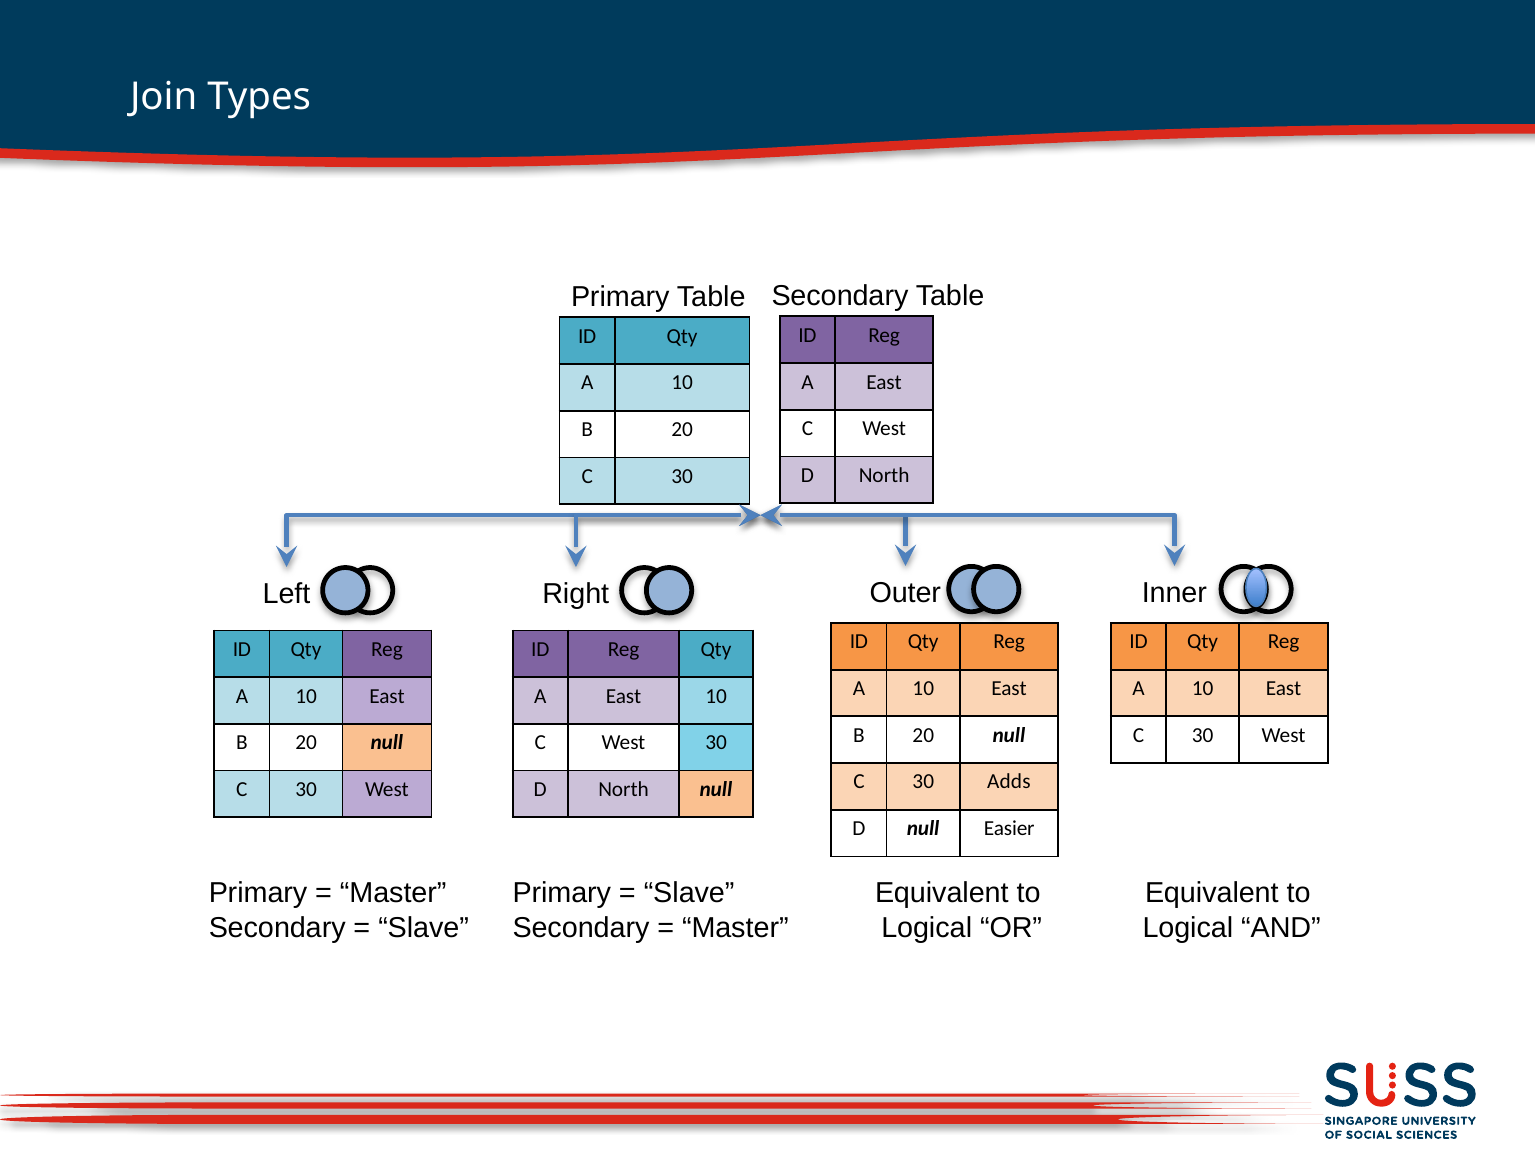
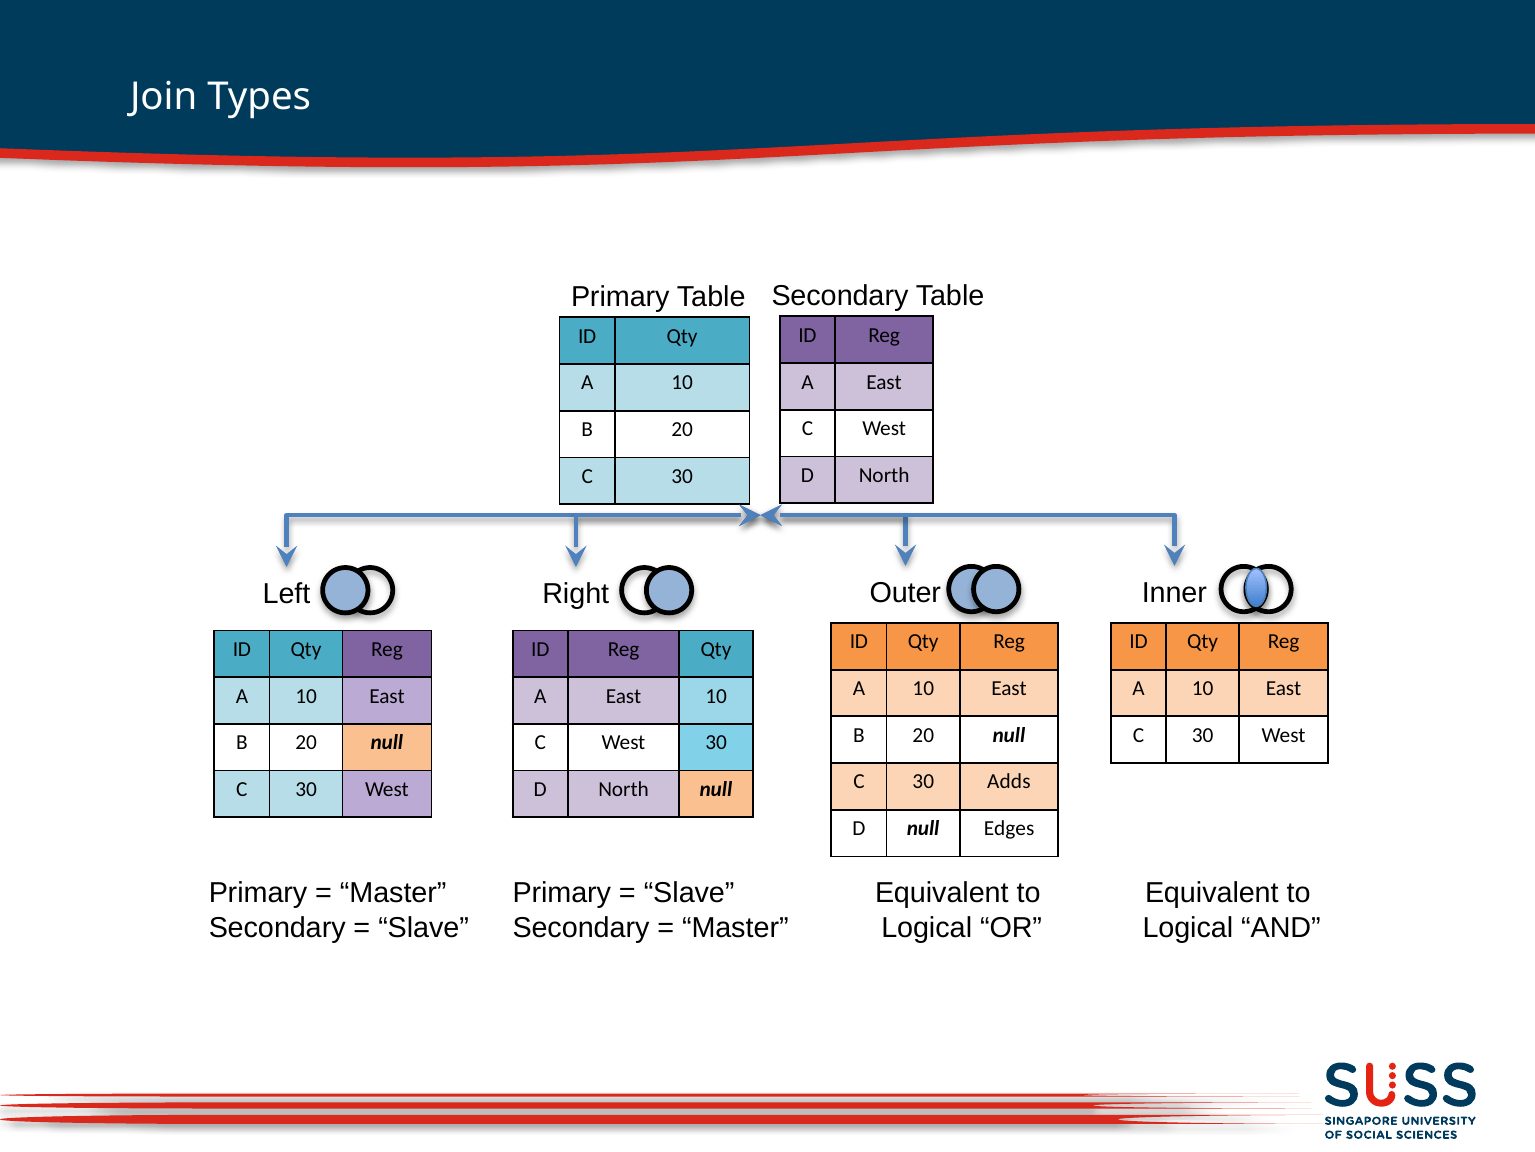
Easier: Easier -> Edges
